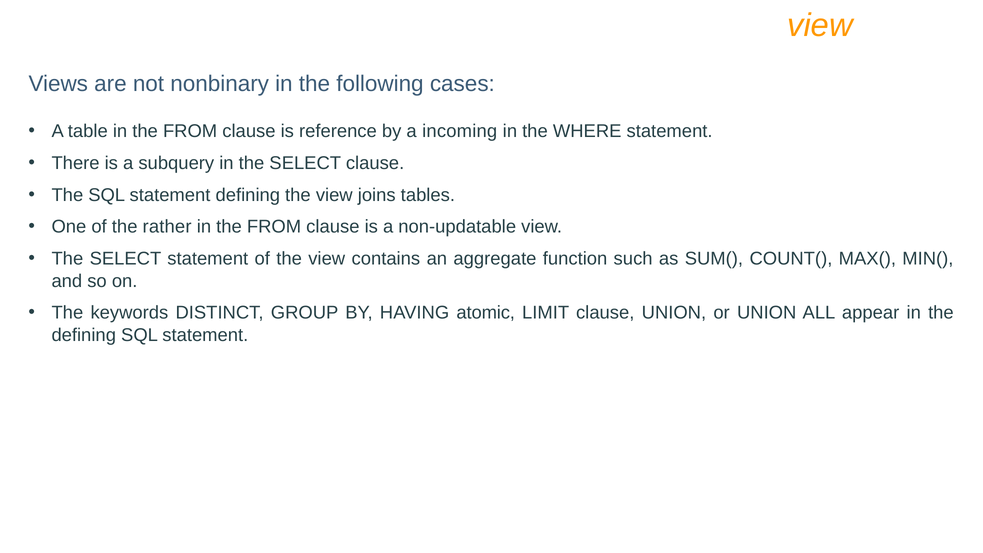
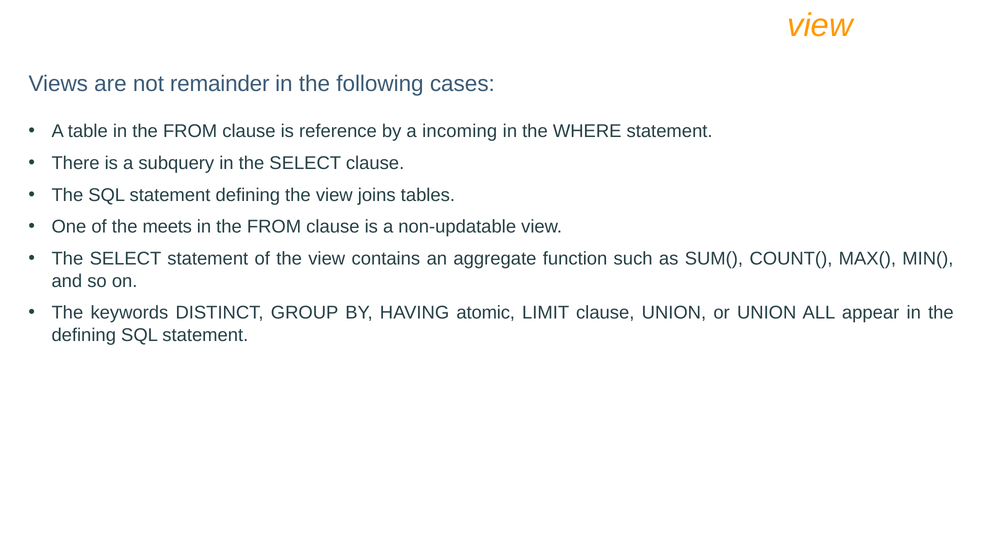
nonbinary: nonbinary -> remainder
rather: rather -> meets
